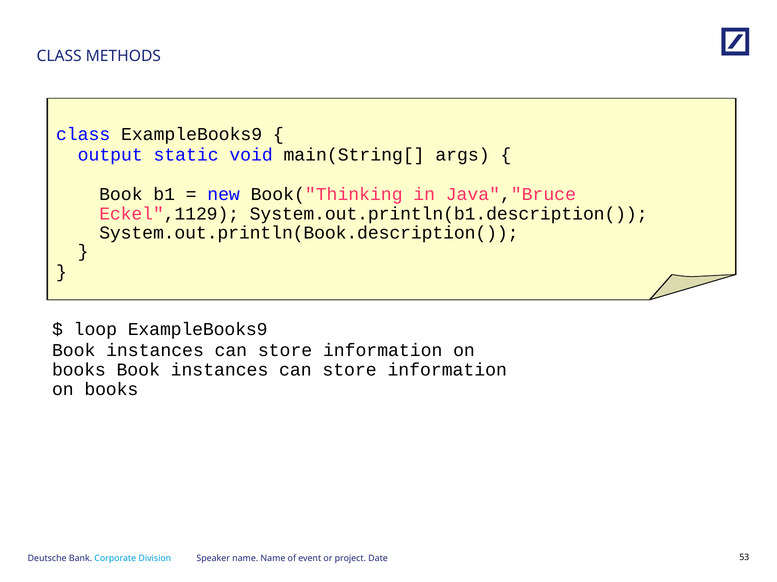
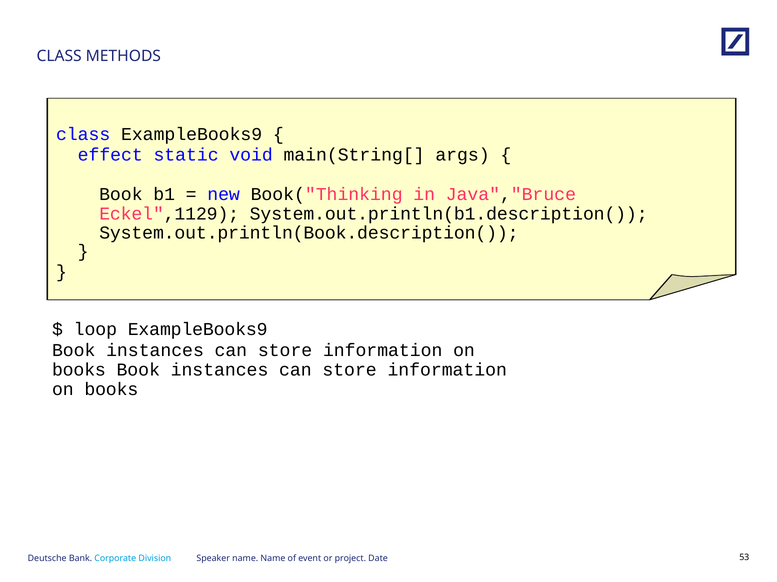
output: output -> effect
